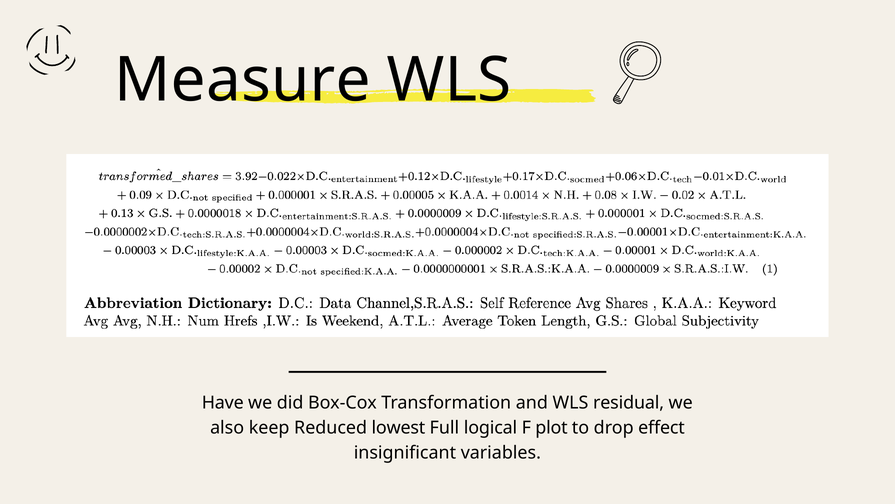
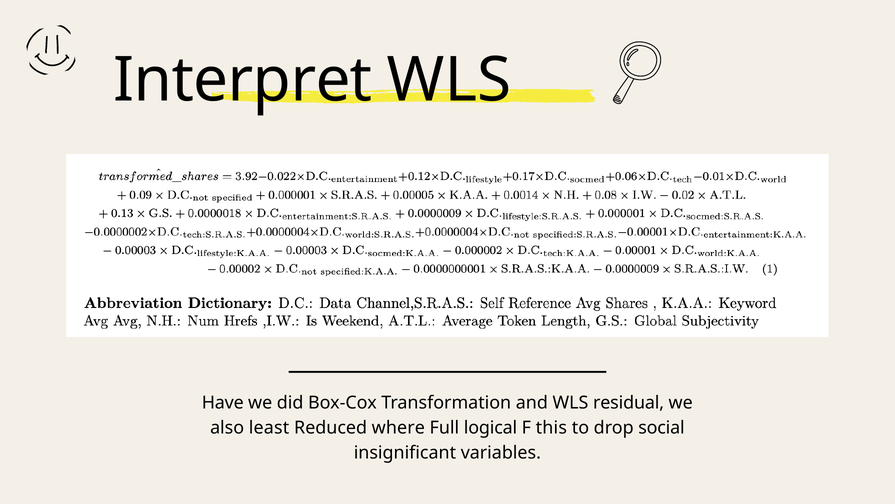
Measure: Measure -> Interpret
keep: keep -> least
lowest: lowest -> where
plot: plot -> this
effect: effect -> social
